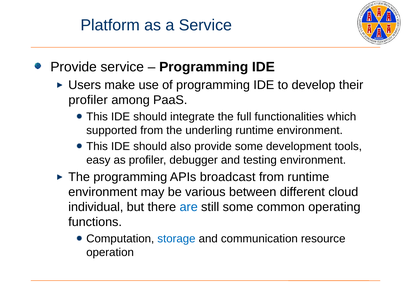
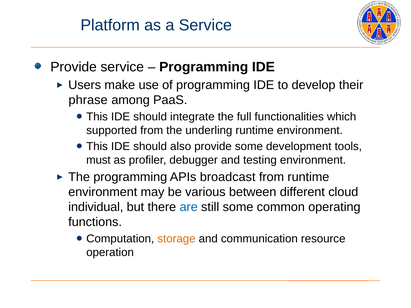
profiler at (88, 100): profiler -> phrase
easy: easy -> must
storage colour: blue -> orange
